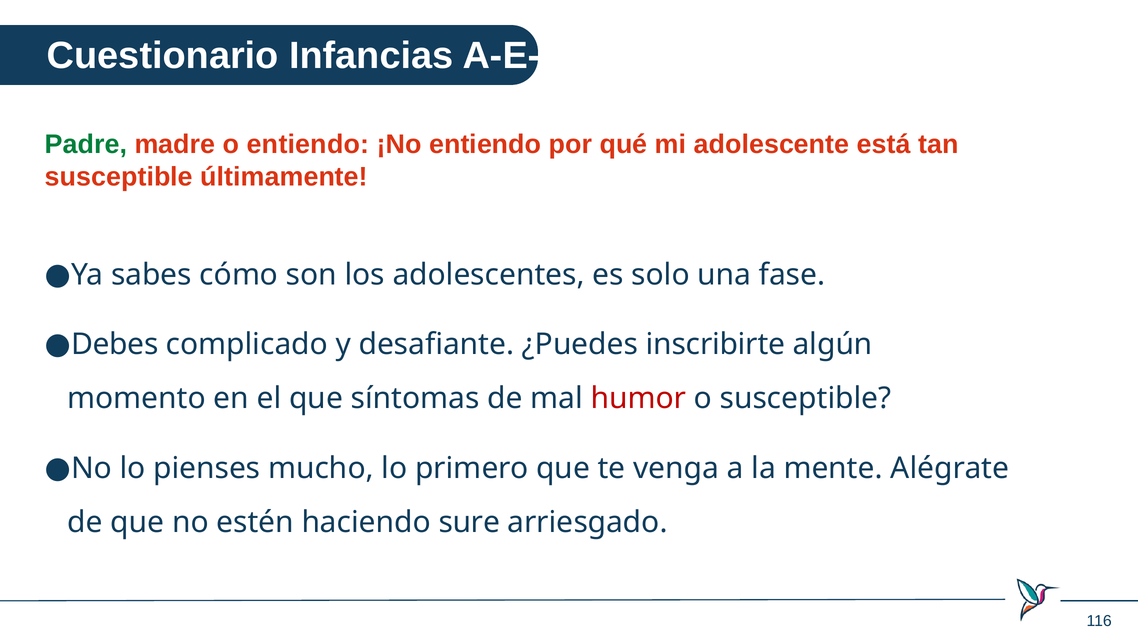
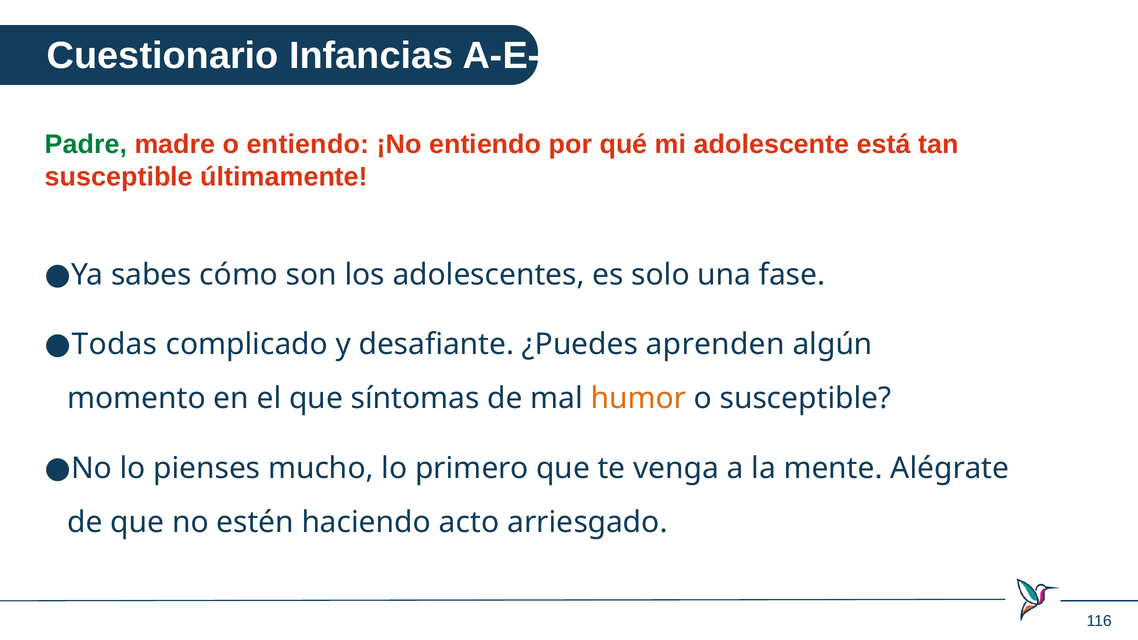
Debes: Debes -> Todas
inscribirte: inscribirte -> aprenden
humor colour: red -> orange
sure: sure -> acto
